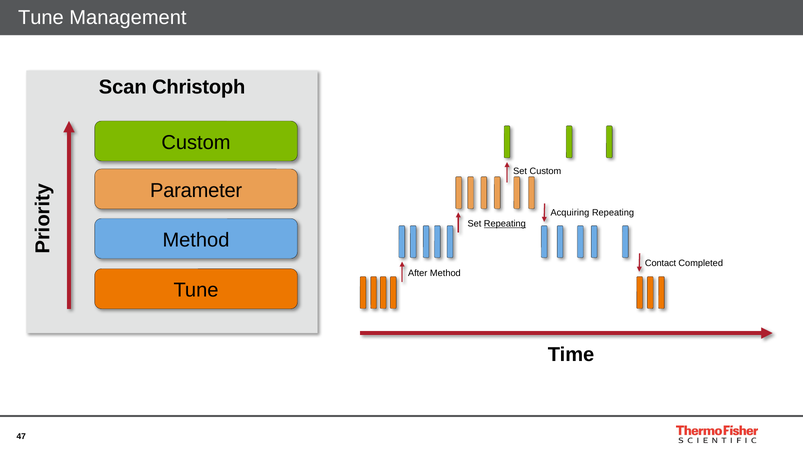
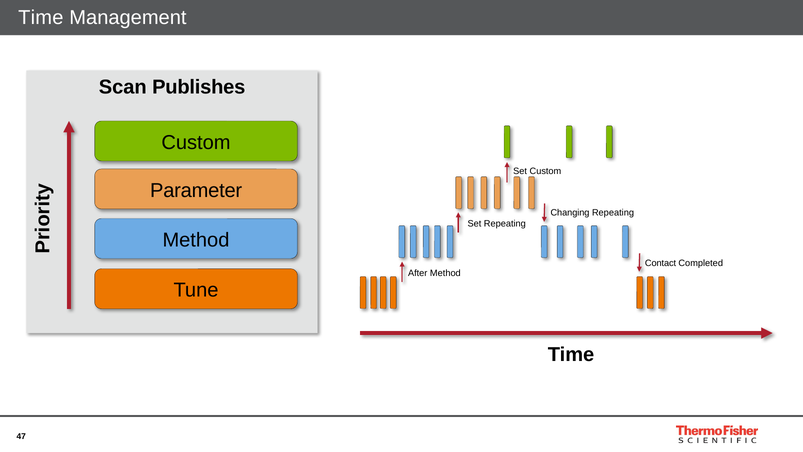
Tune at (41, 18): Tune -> Time
Christoph: Christoph -> Publishes
Acquiring: Acquiring -> Changing
Repeating at (505, 224) underline: present -> none
